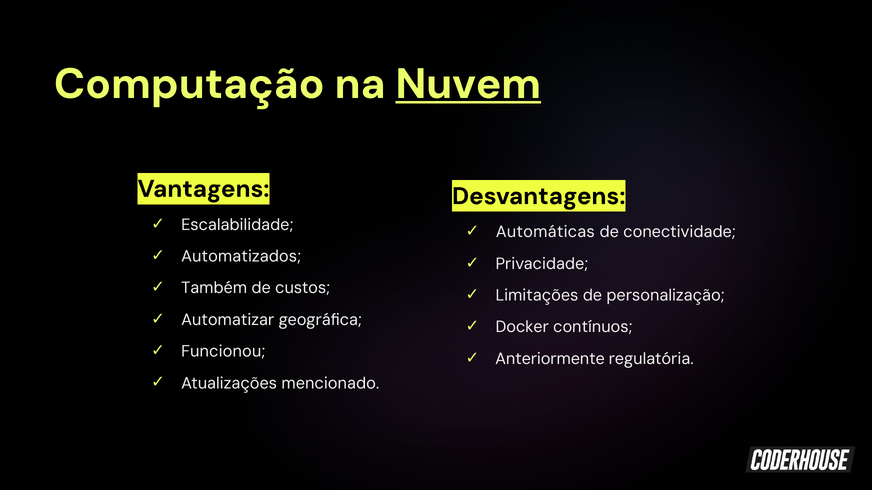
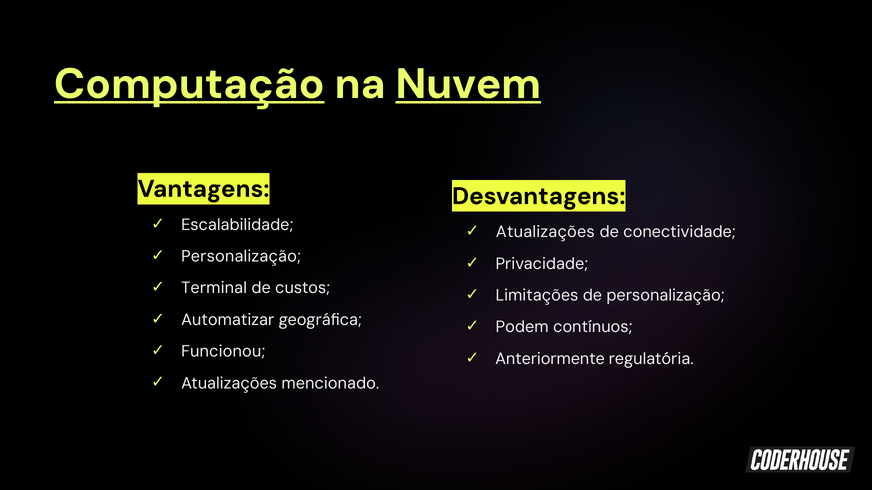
Computação underline: none -> present
Automáticas at (545, 232): Automáticas -> Atualizações
Automatizados at (241, 257): Automatizados -> Personalização
Também: Também -> Terminal
Docker: Docker -> Podem
